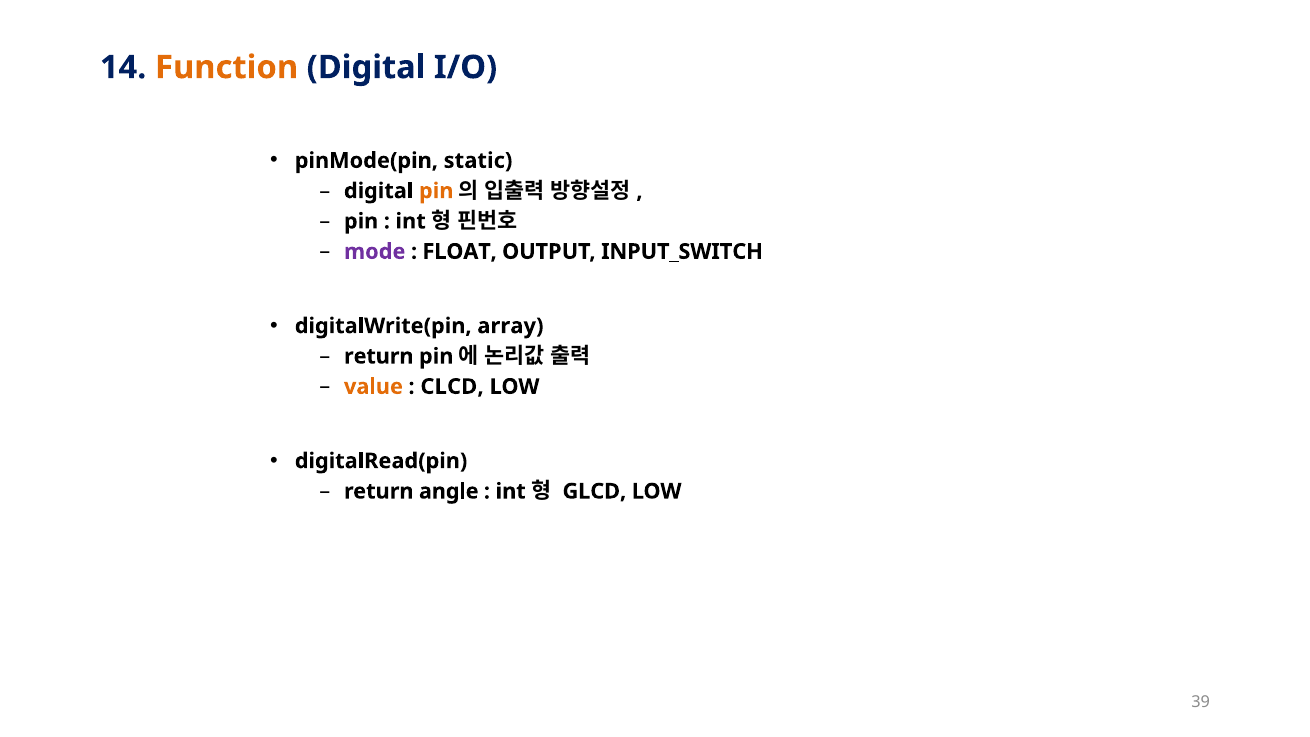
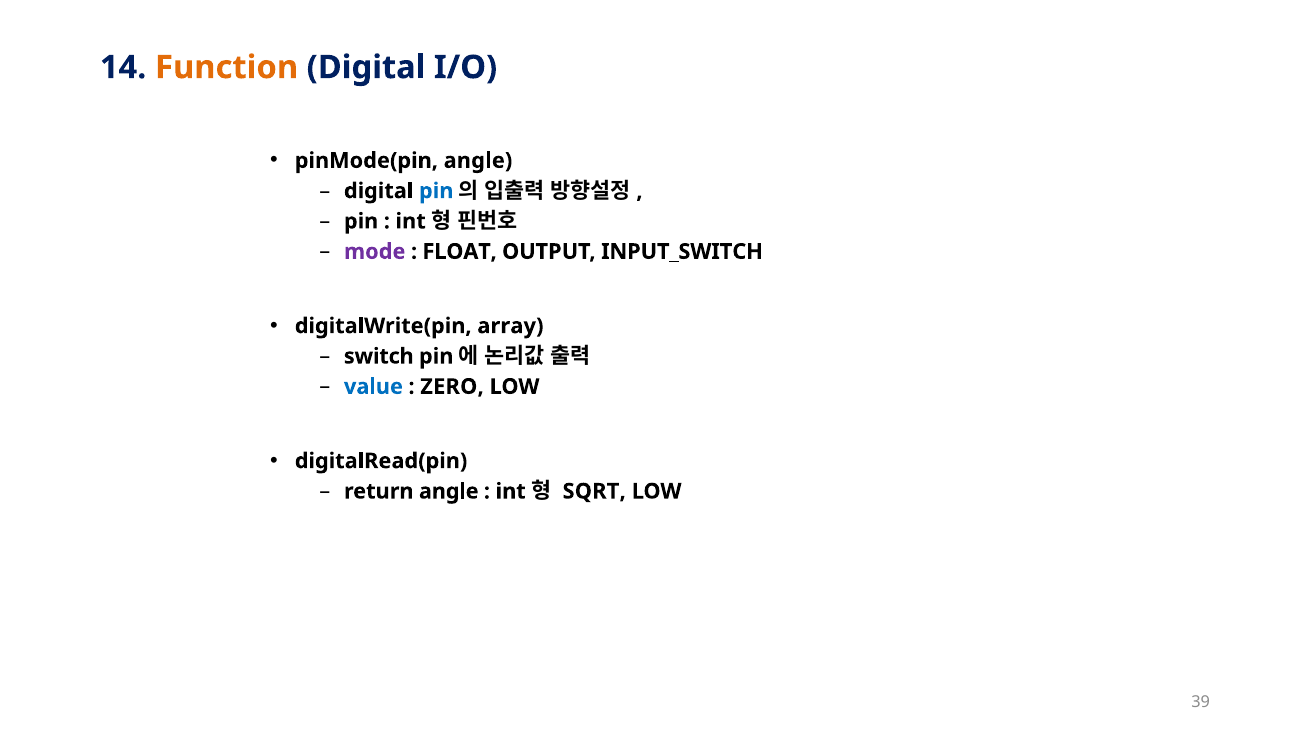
pinMode(pin static: static -> angle
pin at (436, 191) colour: orange -> blue
return at (379, 356): return -> switch
value colour: orange -> blue
CLCD: CLCD -> ZERO
GLCD: GLCD -> SQRT
